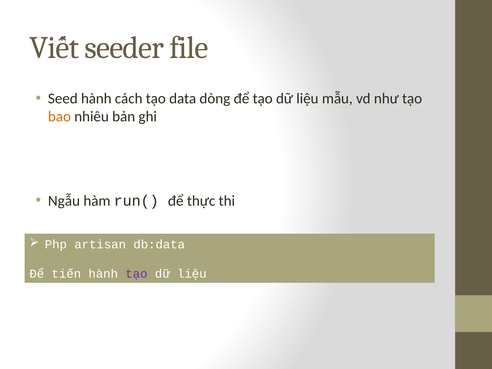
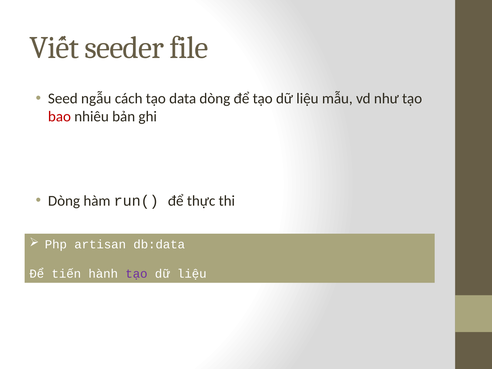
Seed hành: hành -> ngẫu
bao colour: orange -> red
Ngẫu at (64, 201): Ngẫu -> Dòng
